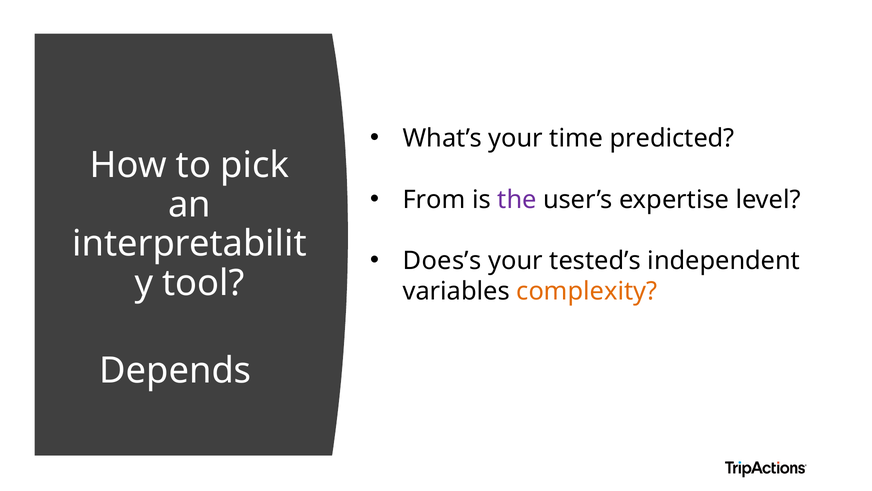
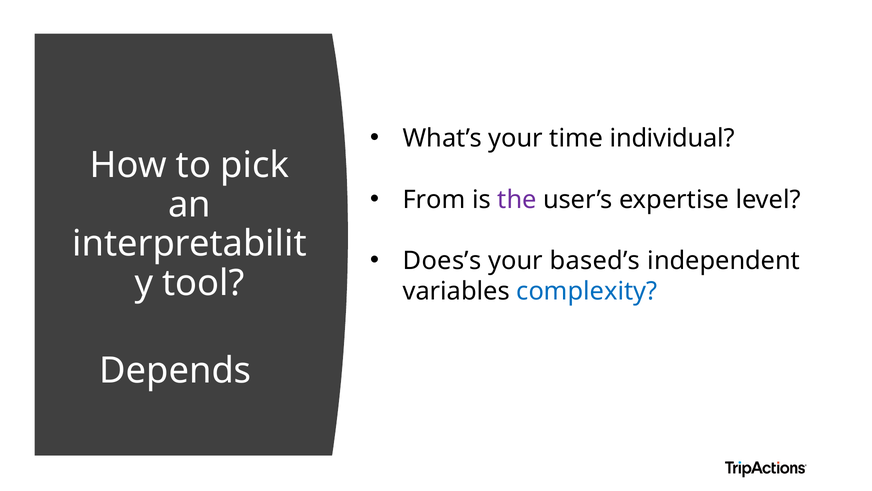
predicted: predicted -> individual
tested’s: tested’s -> based’s
complexity colour: orange -> blue
